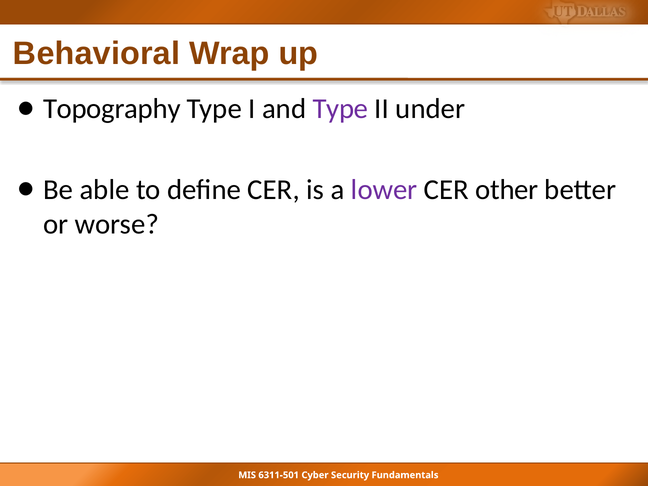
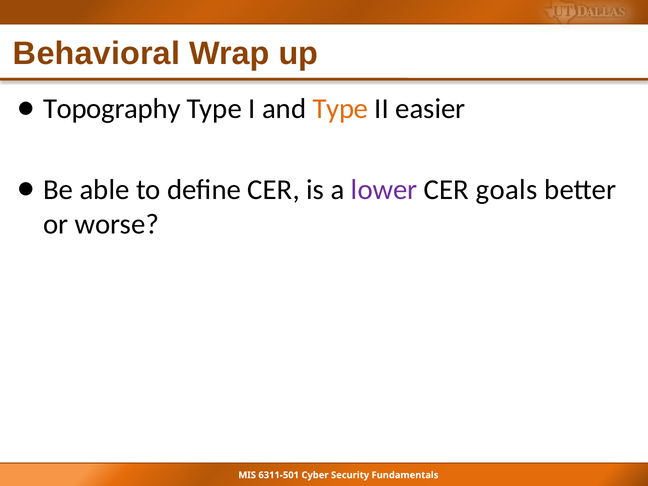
Type at (340, 109) colour: purple -> orange
under: under -> easier
other: other -> goals
